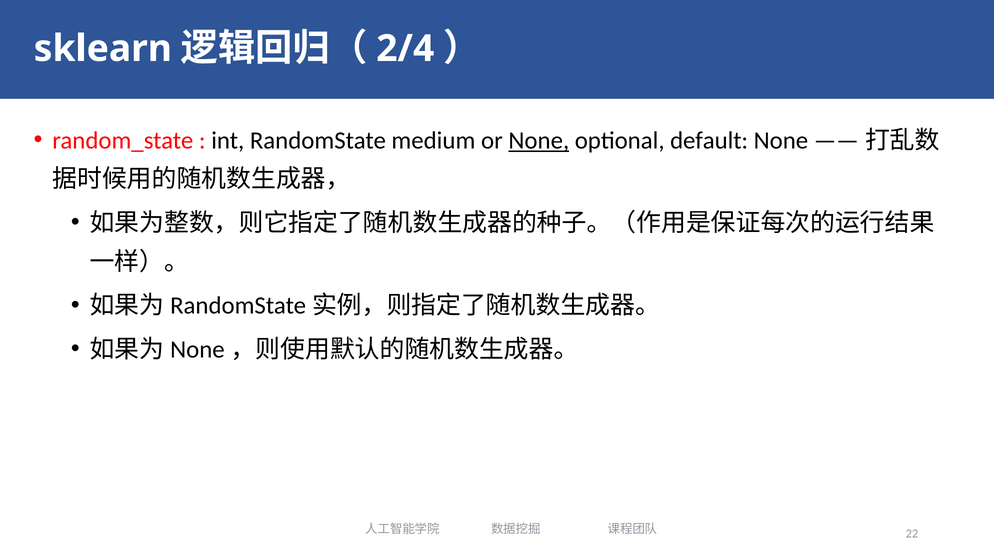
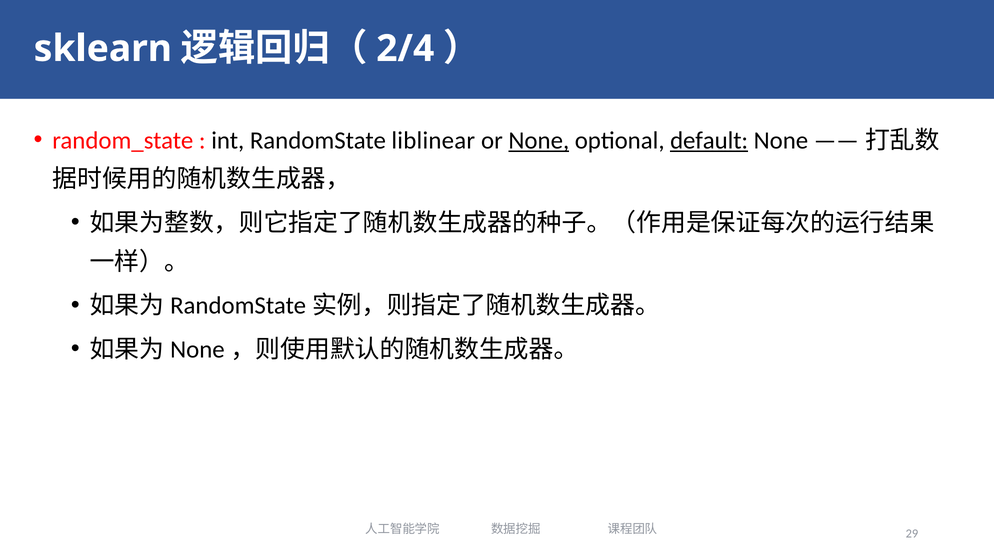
medium: medium -> liblinear
default underline: none -> present
22: 22 -> 29
